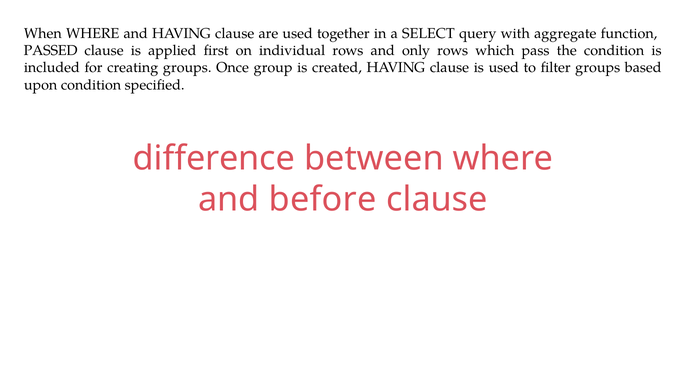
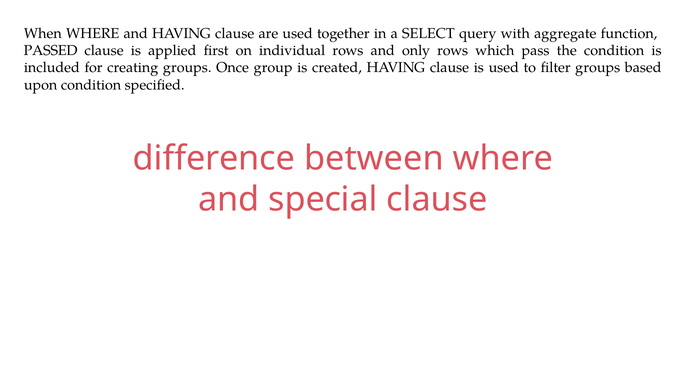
before: before -> special
